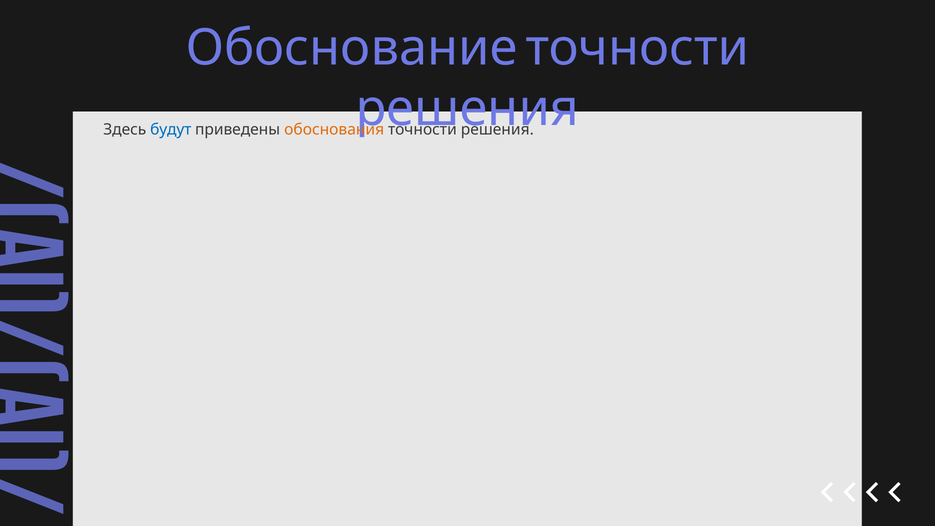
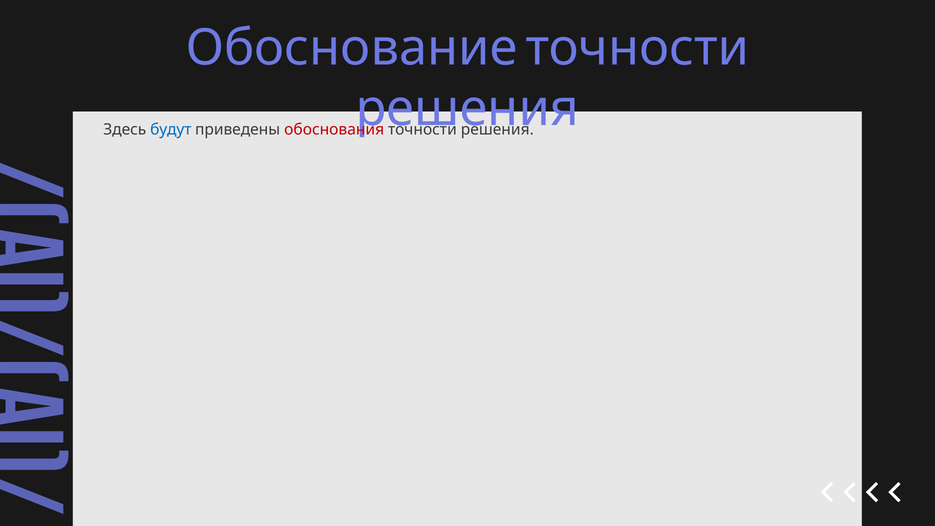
обоснования colour: orange -> red
